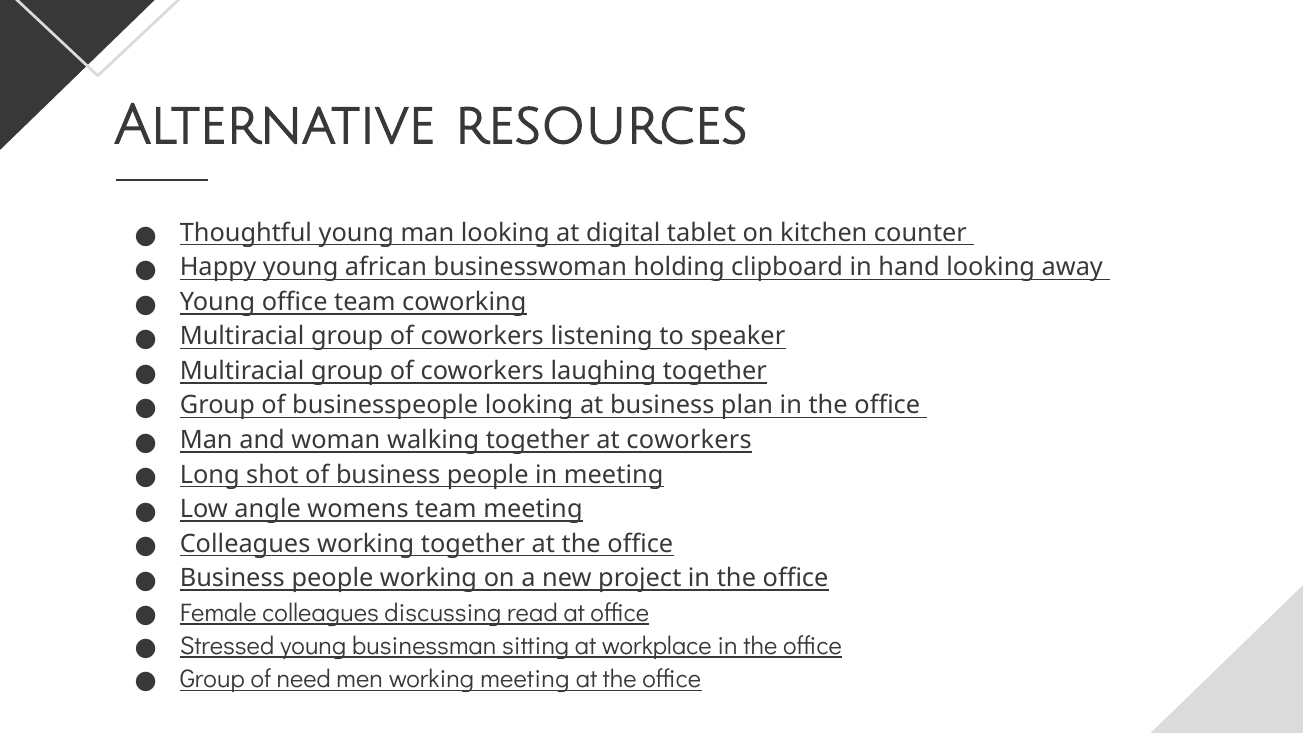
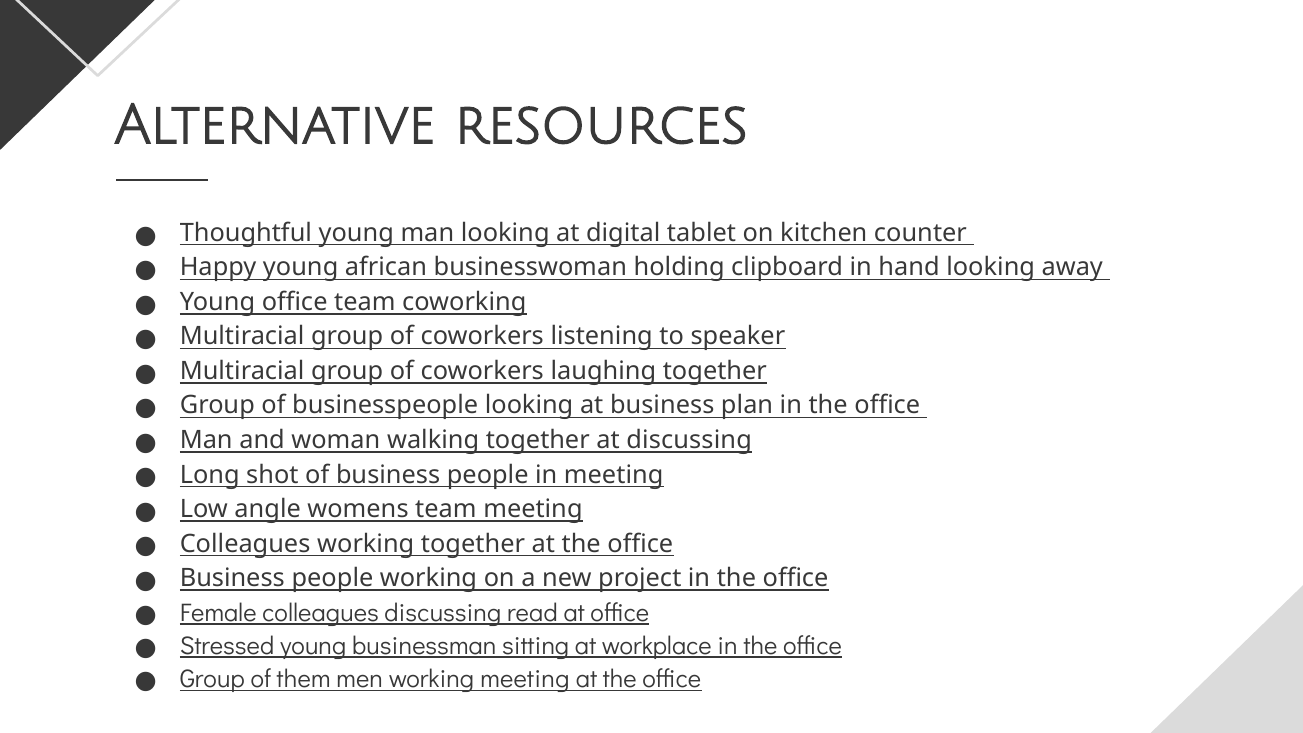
coworkers at (689, 440): coworkers -> discussing
need: need -> them
